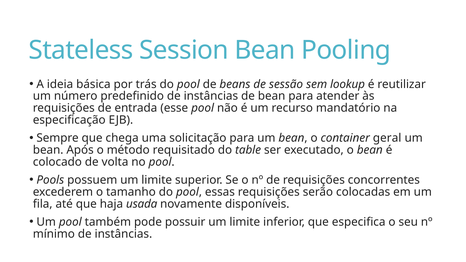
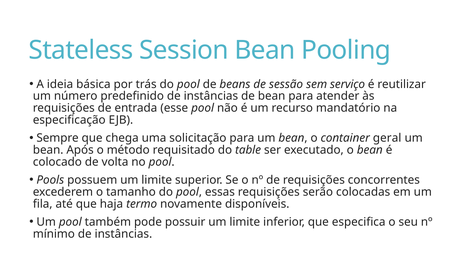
lookup: lookup -> serviço
usada: usada -> termo
